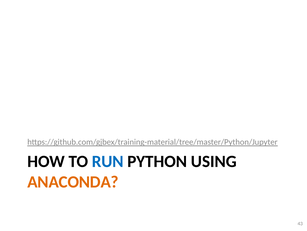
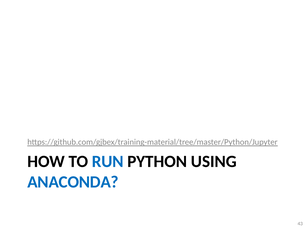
ANACONDA colour: orange -> blue
